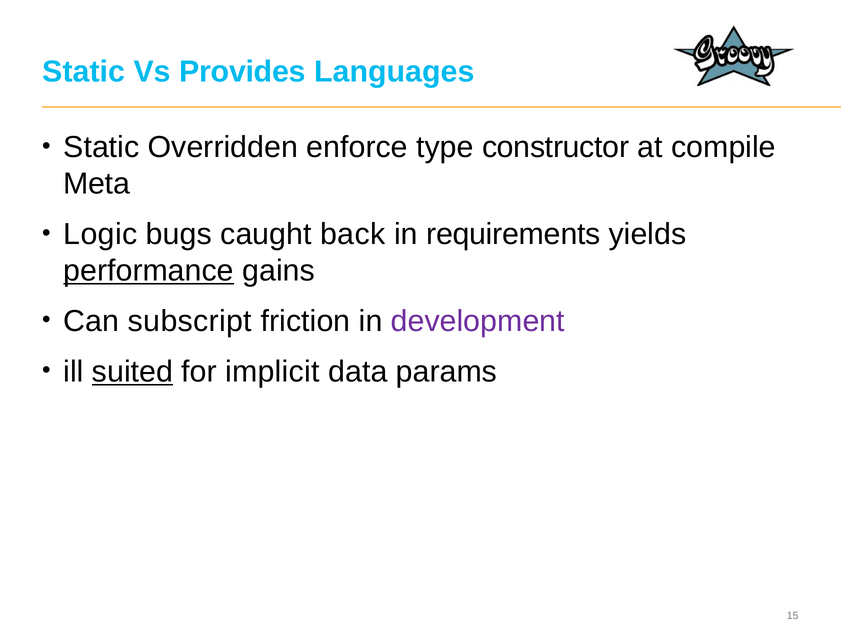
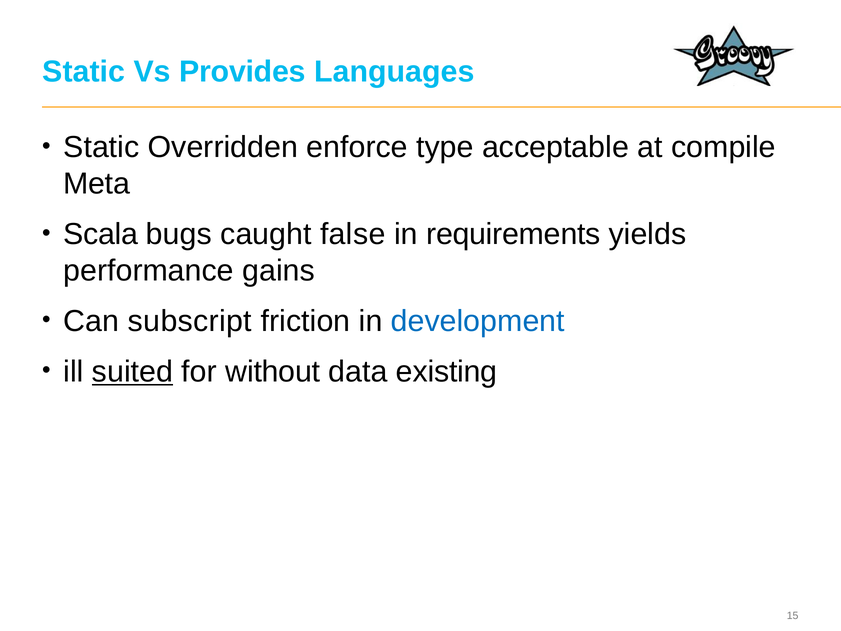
constructor: constructor -> acceptable
Logic: Logic -> Scala
back: back -> false
performance underline: present -> none
development colour: purple -> blue
implicit: implicit -> without
params: params -> existing
